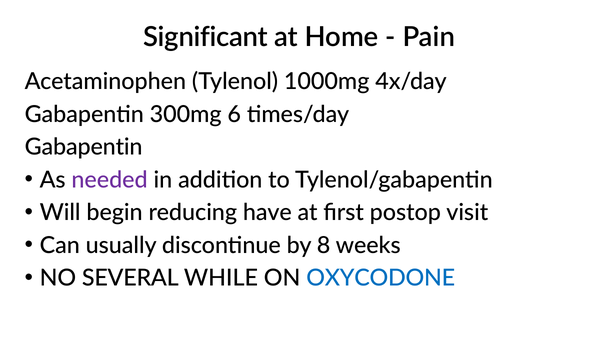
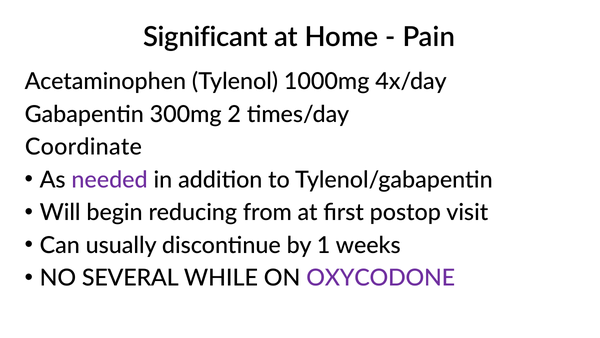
6: 6 -> 2
Gabapentin at (84, 147): Gabapentin -> Coordinate
have: have -> from
8: 8 -> 1
OXYCODONE colour: blue -> purple
